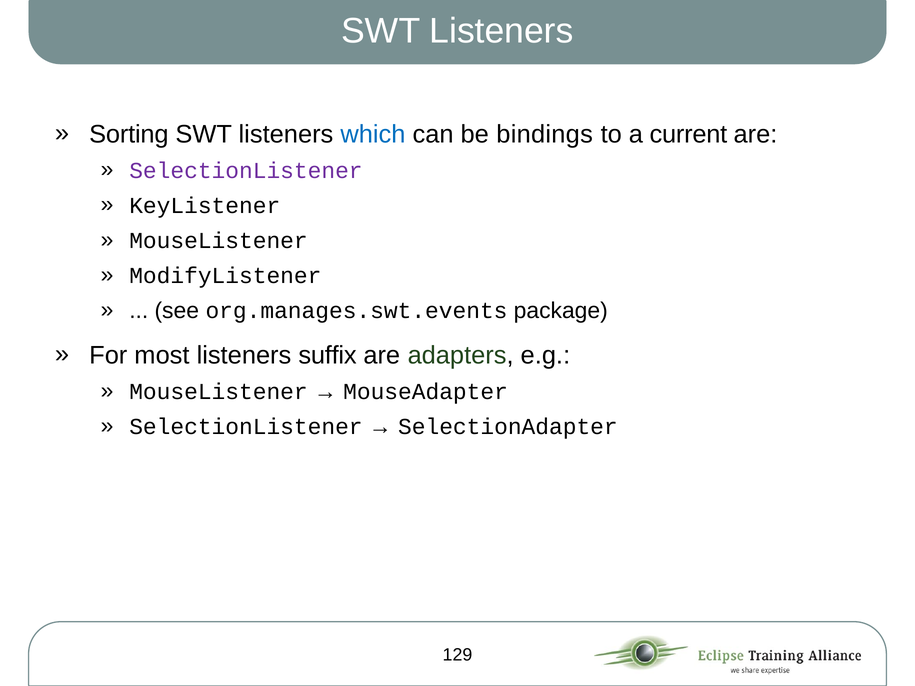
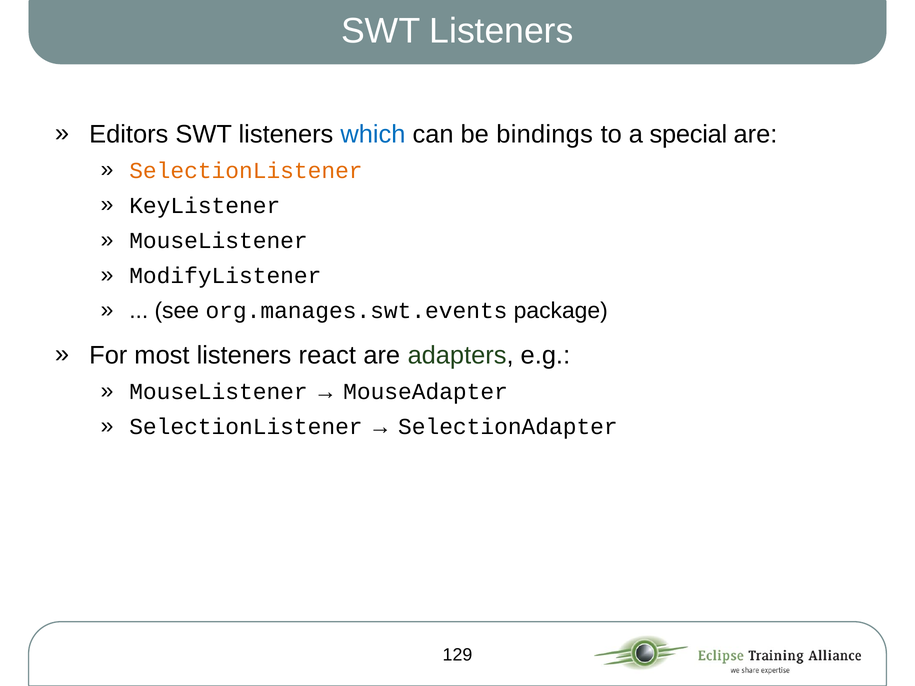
Sorting: Sorting -> Editors
current: current -> special
SelectionListener at (246, 171) colour: purple -> orange
suffix: suffix -> react
